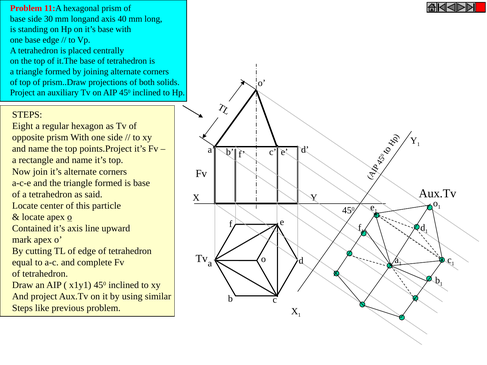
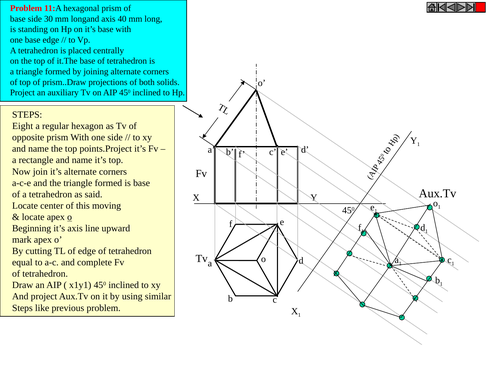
particle: particle -> moving
Contained: Contained -> Beginning
